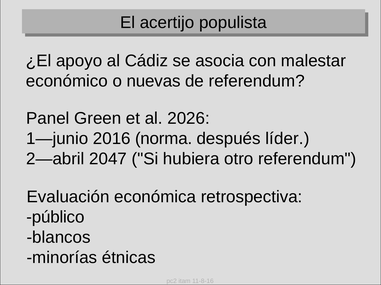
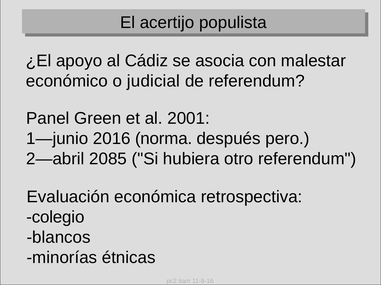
nuevas: nuevas -> judicial
2026: 2026 -> 2001
líder: líder -> pero
2047: 2047 -> 2085
público: público -> colegio
